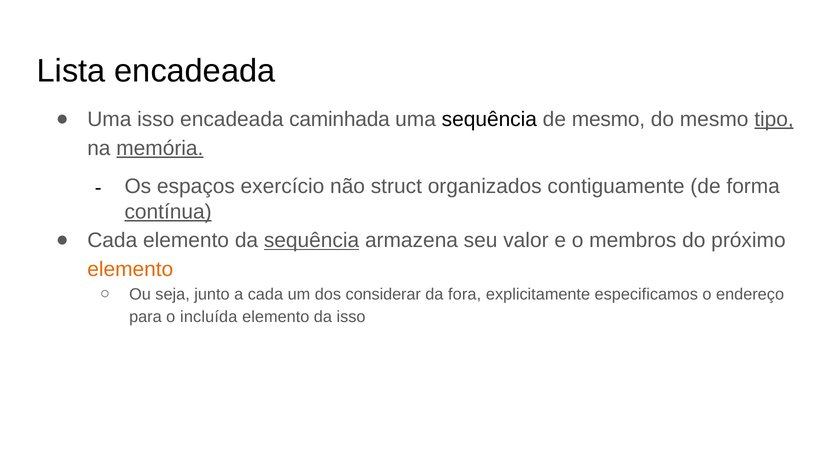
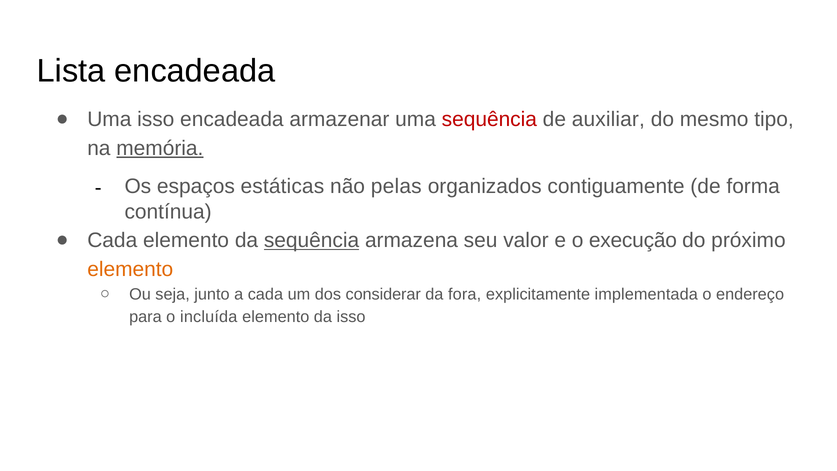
caminhada: caminhada -> armazenar
sequência at (489, 119) colour: black -> red
de mesmo: mesmo -> auxiliar
tipo underline: present -> none
exercício: exercício -> estáticas
struct: struct -> pelas
contínua underline: present -> none
membros: membros -> execução
especificamos: especificamos -> implementada
